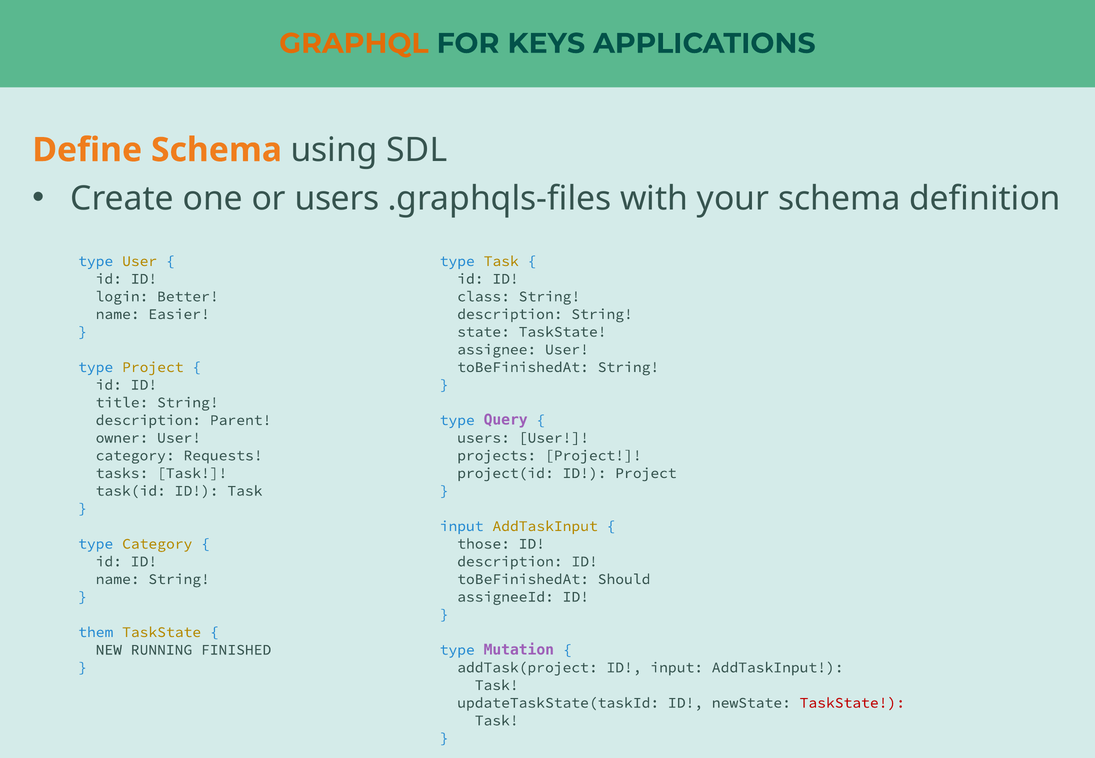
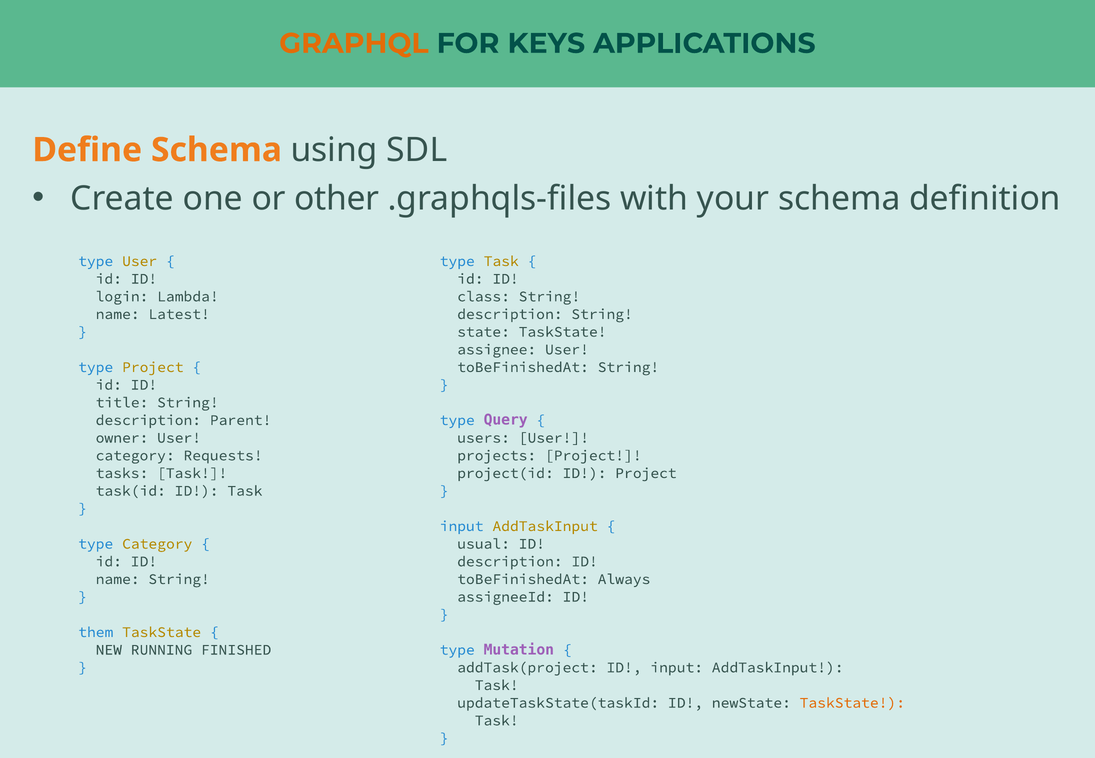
or users: users -> other
Better: Better -> Lambda
Easier: Easier -> Latest
those: those -> usual
Should: Should -> Always
TaskState at (852, 703) colour: red -> orange
